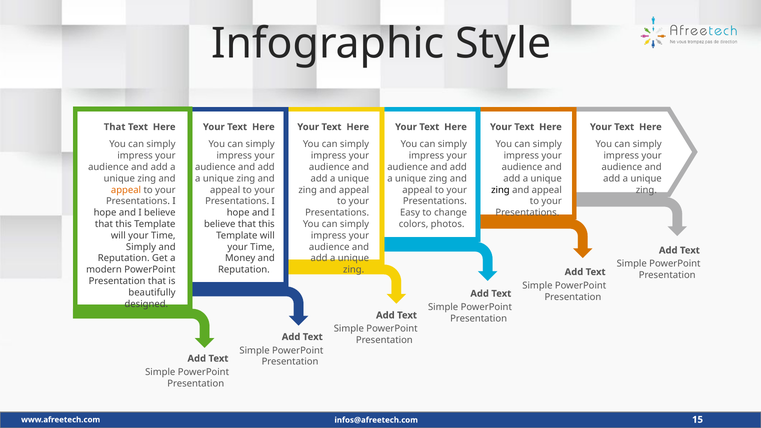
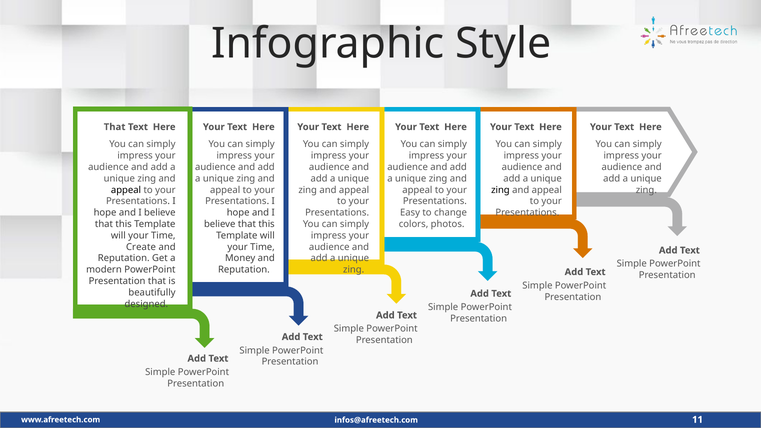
appeal at (126, 190) colour: orange -> black
Simply at (141, 247): Simply -> Create
15: 15 -> 11
